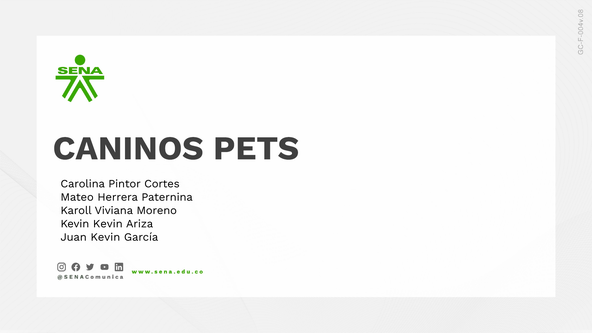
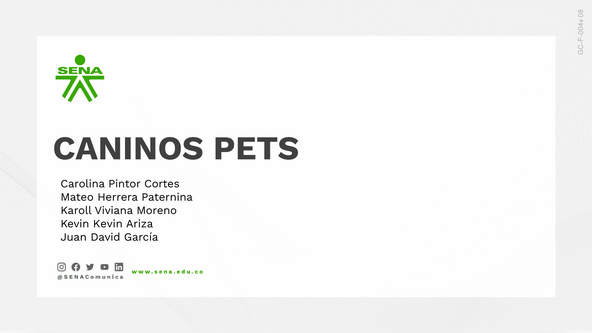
Juan Kevin: Kevin -> David
